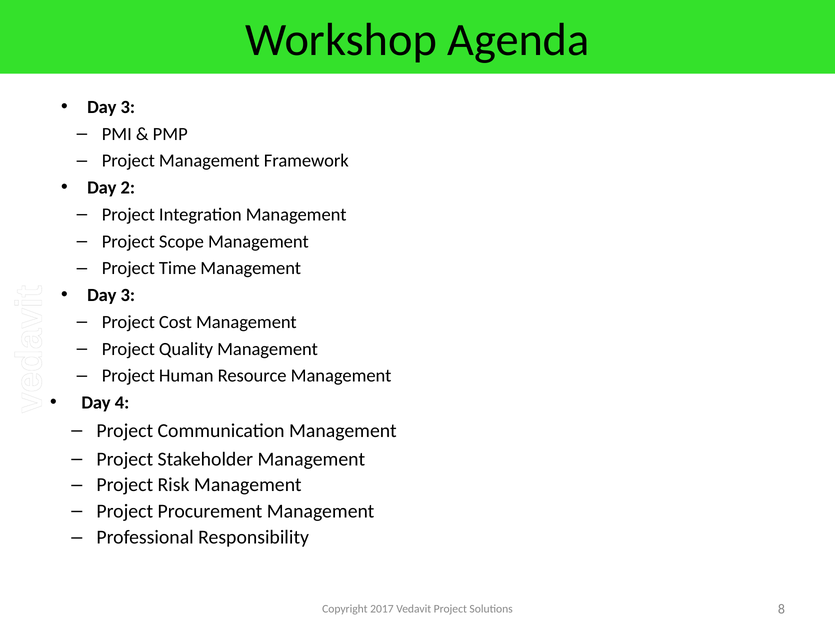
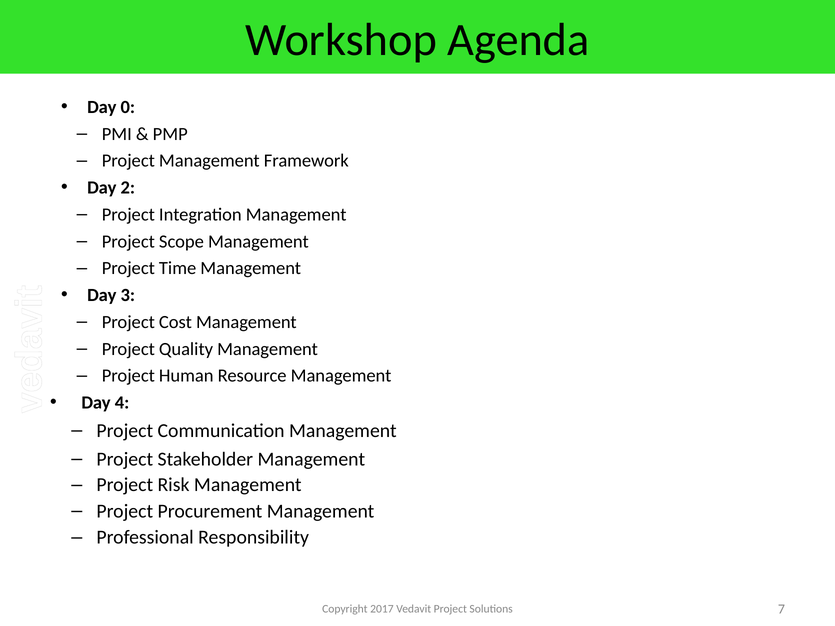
3 at (128, 107): 3 -> 0
8: 8 -> 7
